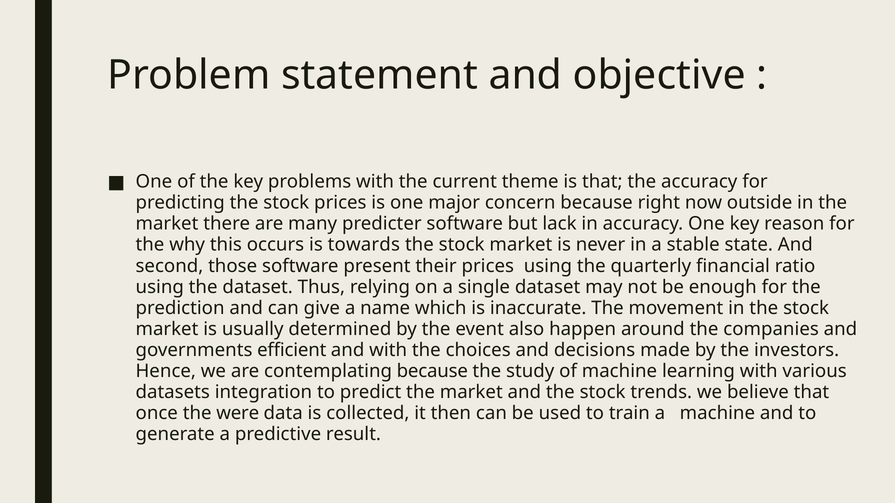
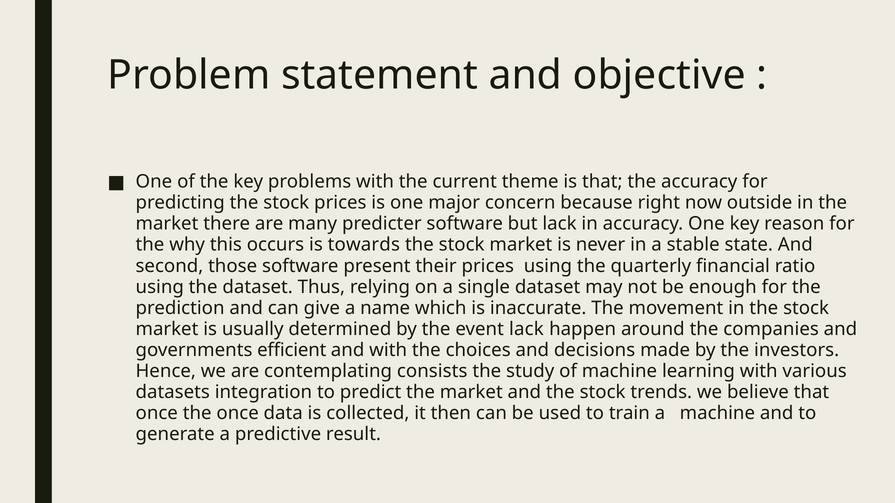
event also: also -> lack
contemplating because: because -> consists
the were: were -> once
